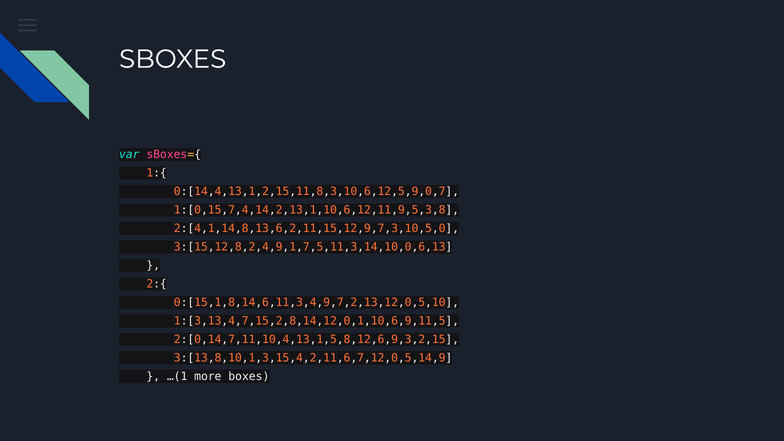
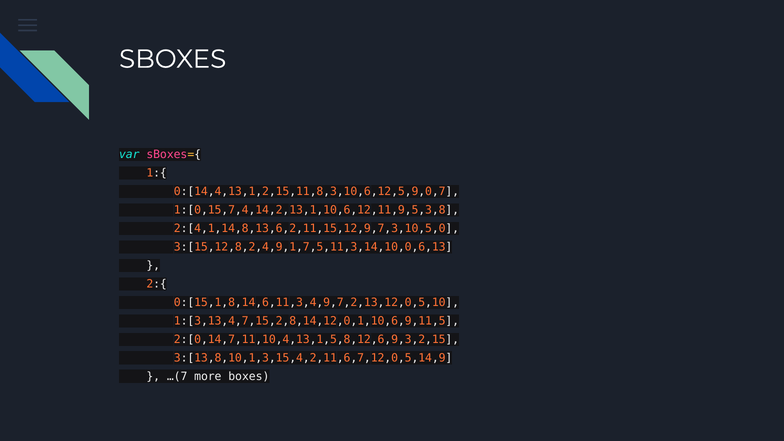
…(1: …(1 -> …(7
